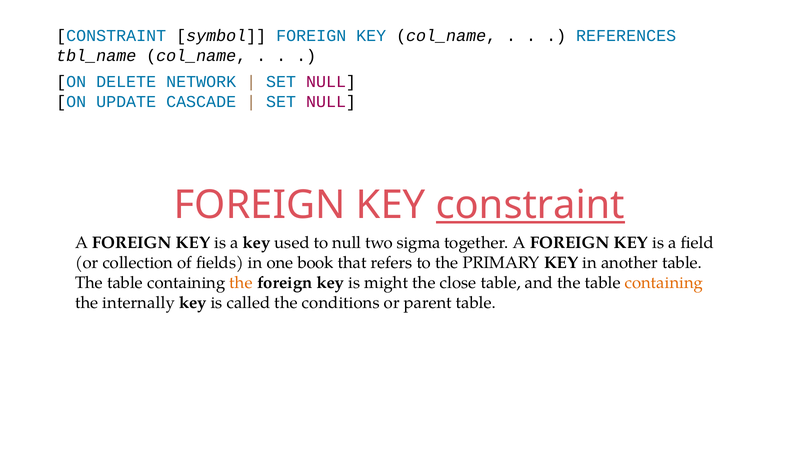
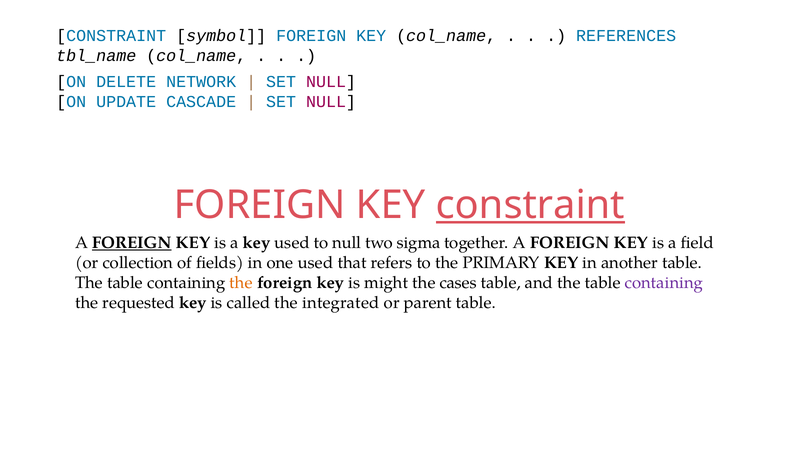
FOREIGN at (132, 243) underline: none -> present
one book: book -> used
close: close -> cases
containing at (664, 283) colour: orange -> purple
internally: internally -> requested
conditions: conditions -> integrated
